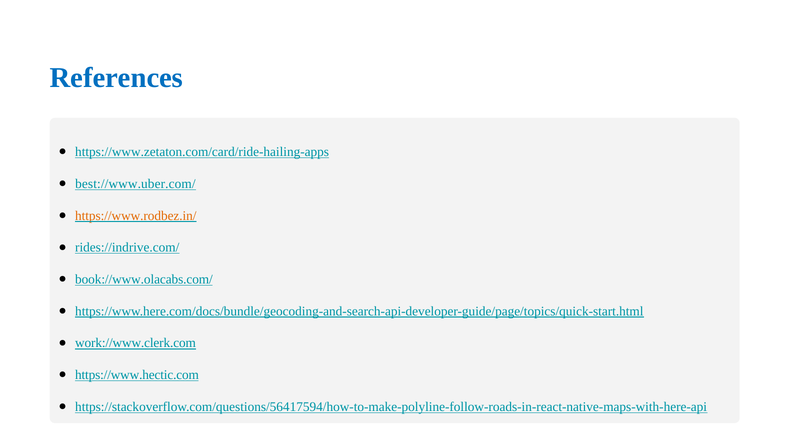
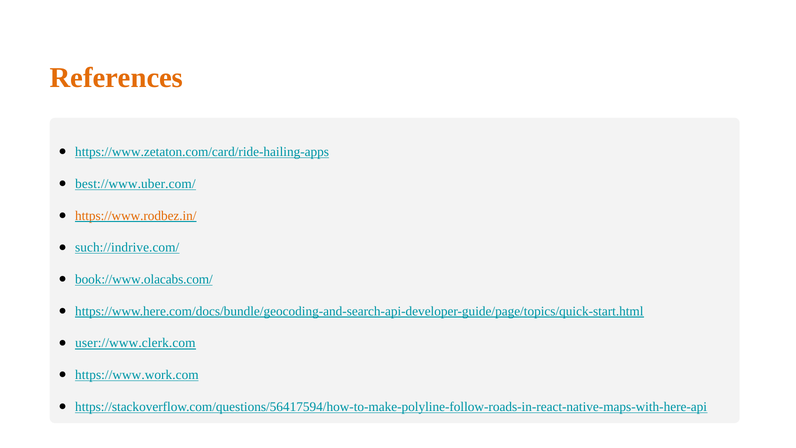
References colour: blue -> orange
rides://indrive.com/: rides://indrive.com/ -> such://indrive.com/
work://www.clerk.com: work://www.clerk.com -> user://www.clerk.com
https://www.hectic.com: https://www.hectic.com -> https://www.work.com
